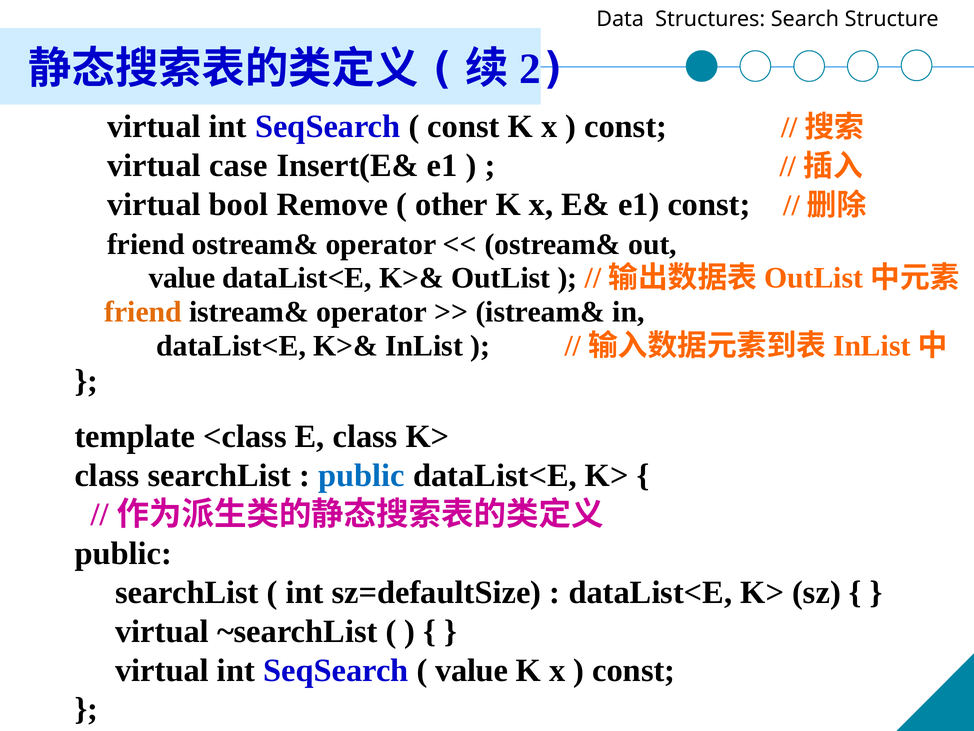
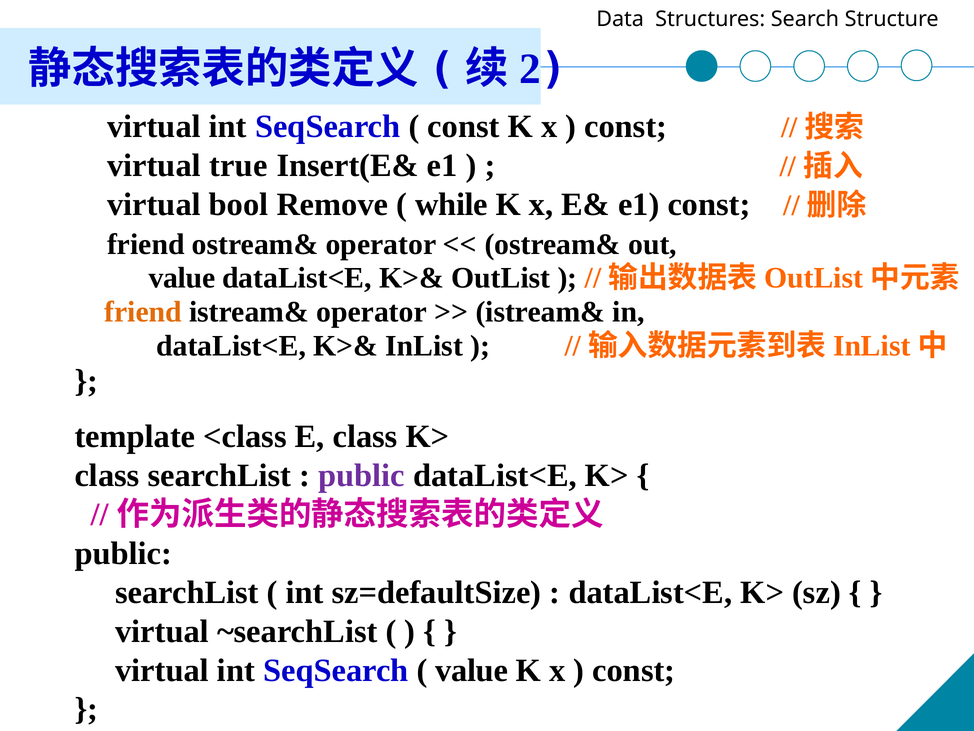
case: case -> true
other: other -> while
public at (361, 475) colour: blue -> purple
